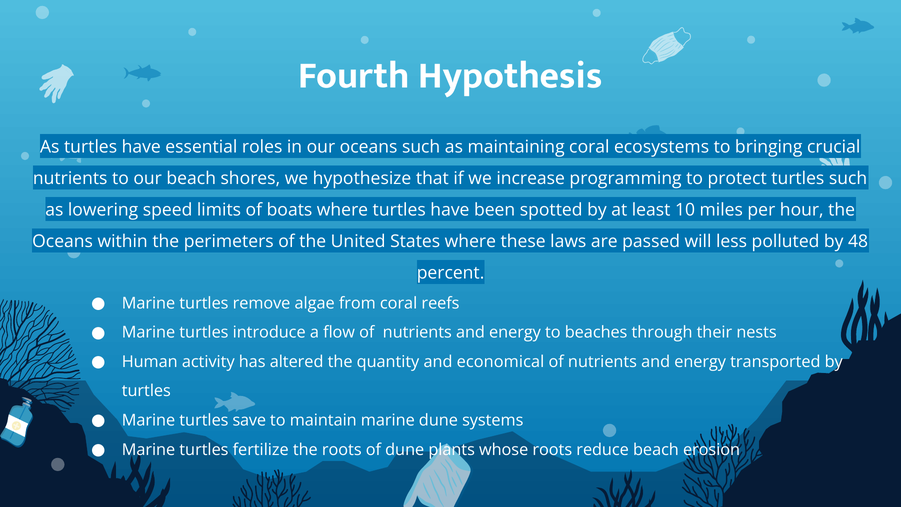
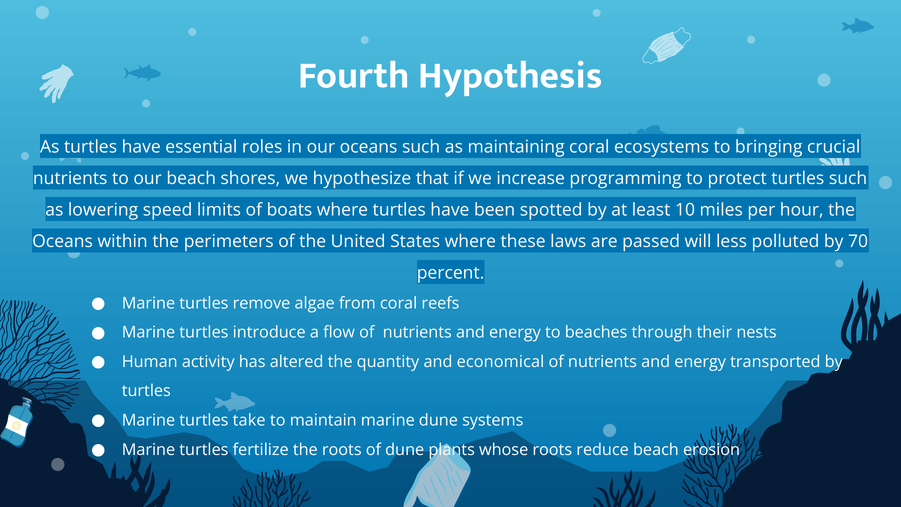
48: 48 -> 70
save: save -> take
